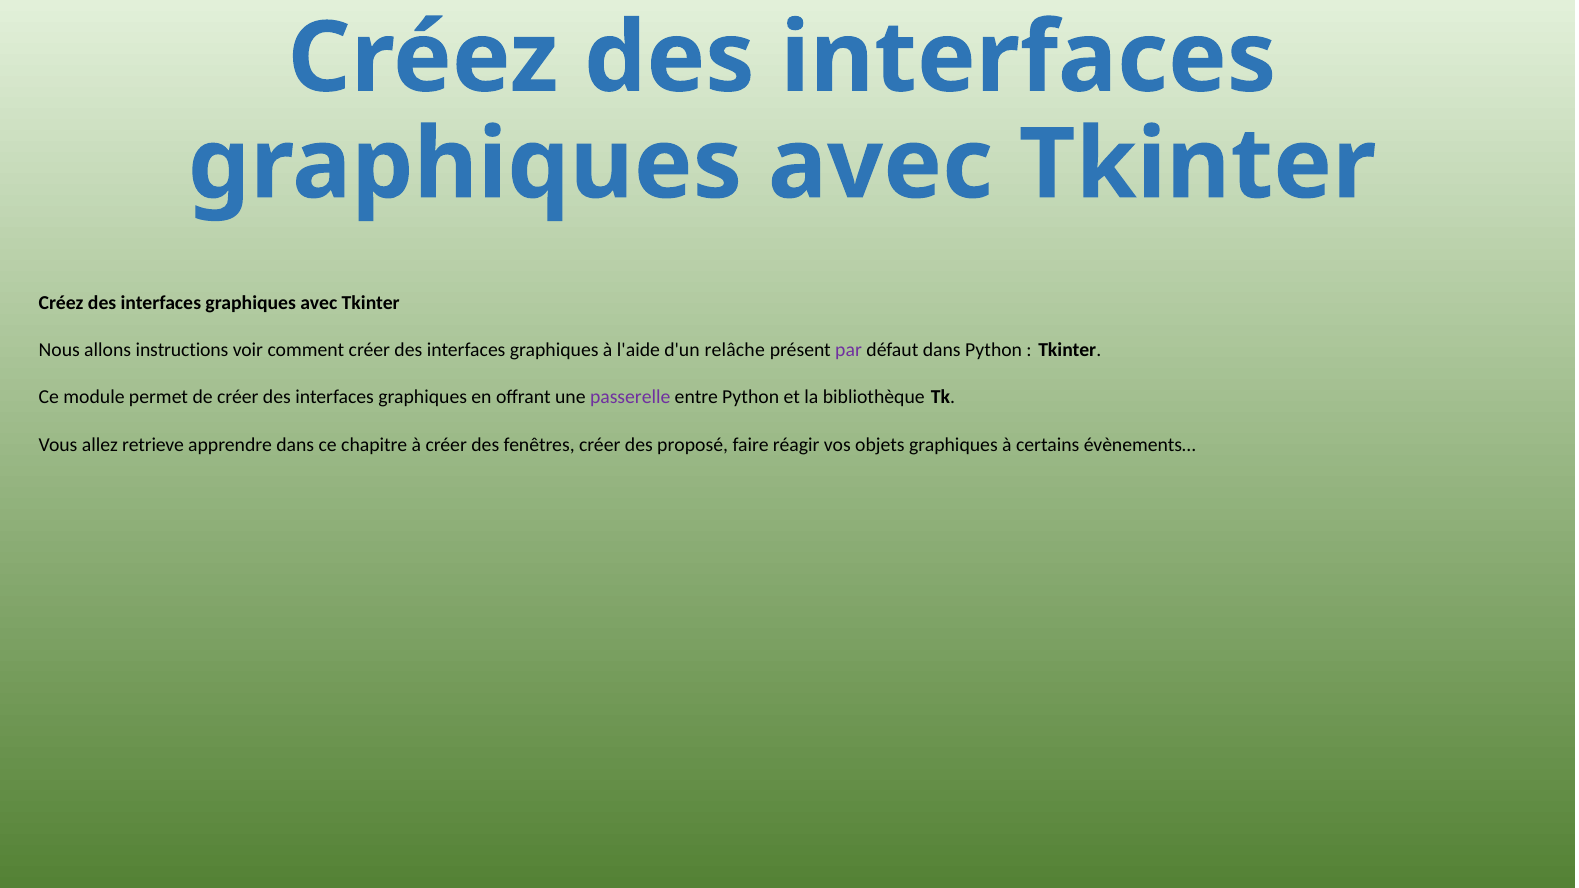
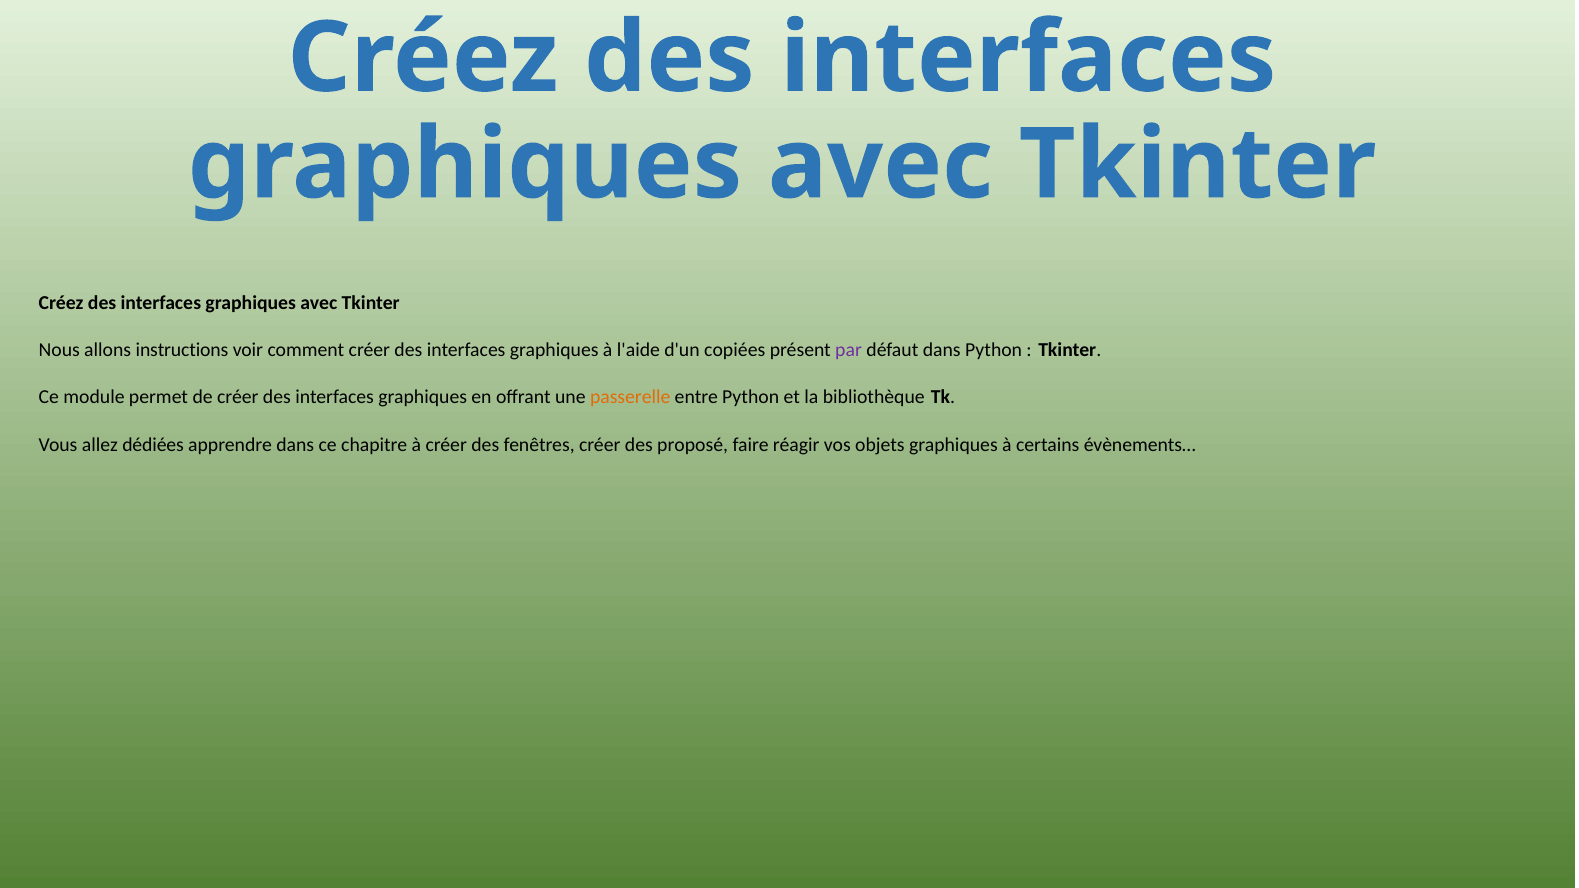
relâche: relâche -> copiées
passerelle colour: purple -> orange
retrieve: retrieve -> dédiées
